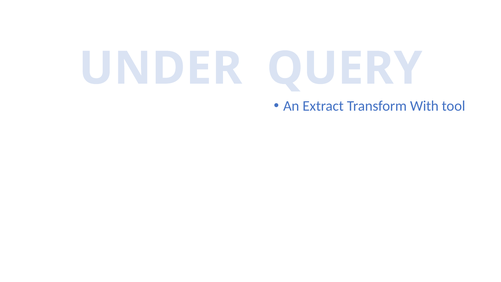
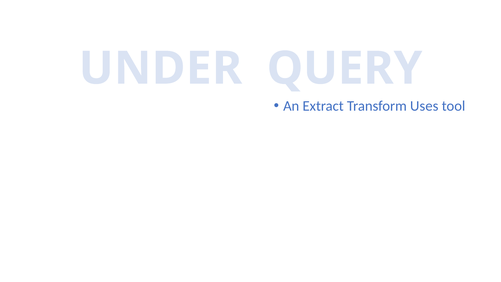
With: With -> Uses
